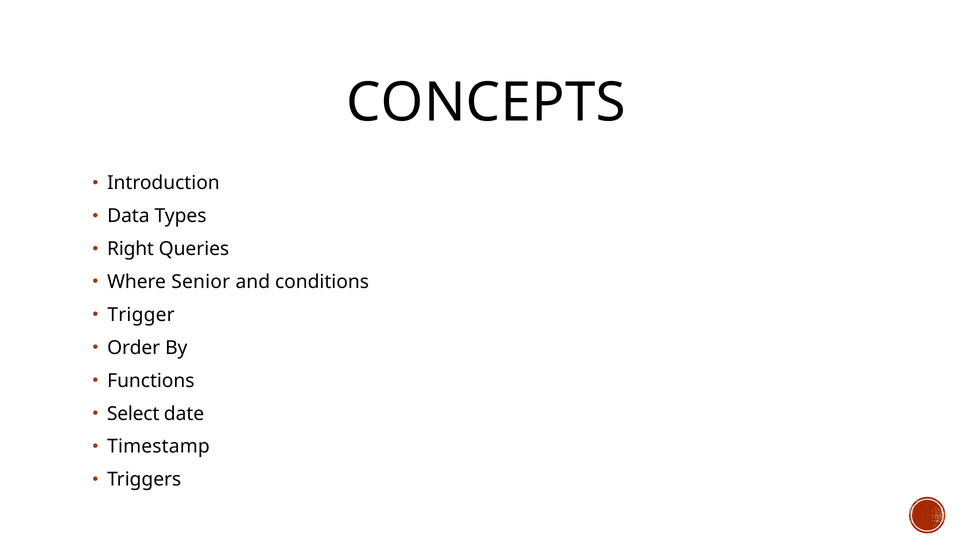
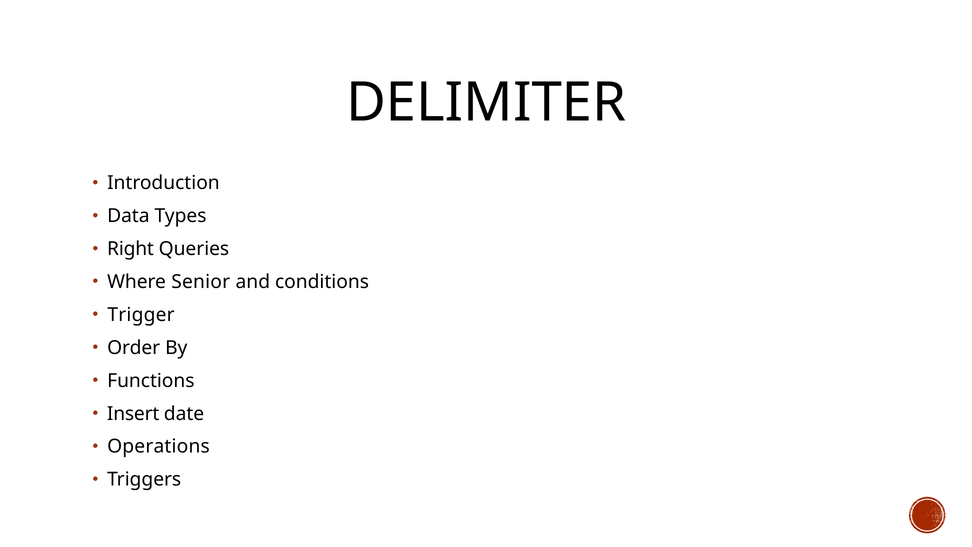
CONCEPTS: CONCEPTS -> DELIMITER
Select: Select -> Insert
Timestamp: Timestamp -> Operations
